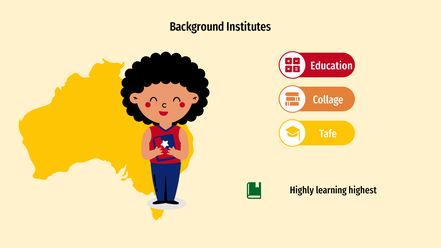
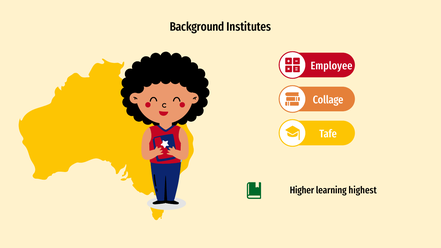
Education: Education -> Employee
Highly: Highly -> Higher
